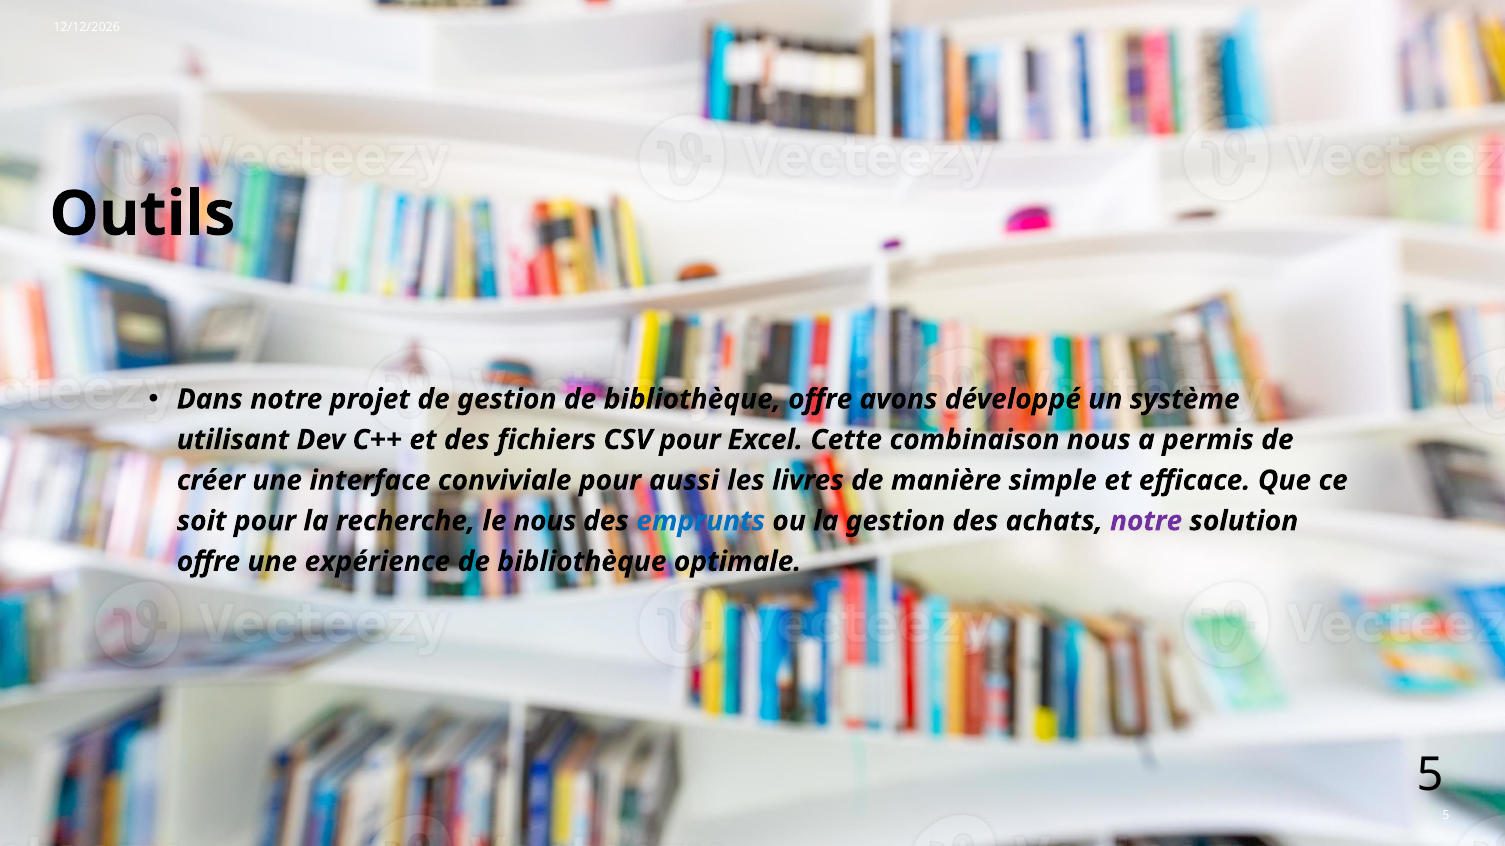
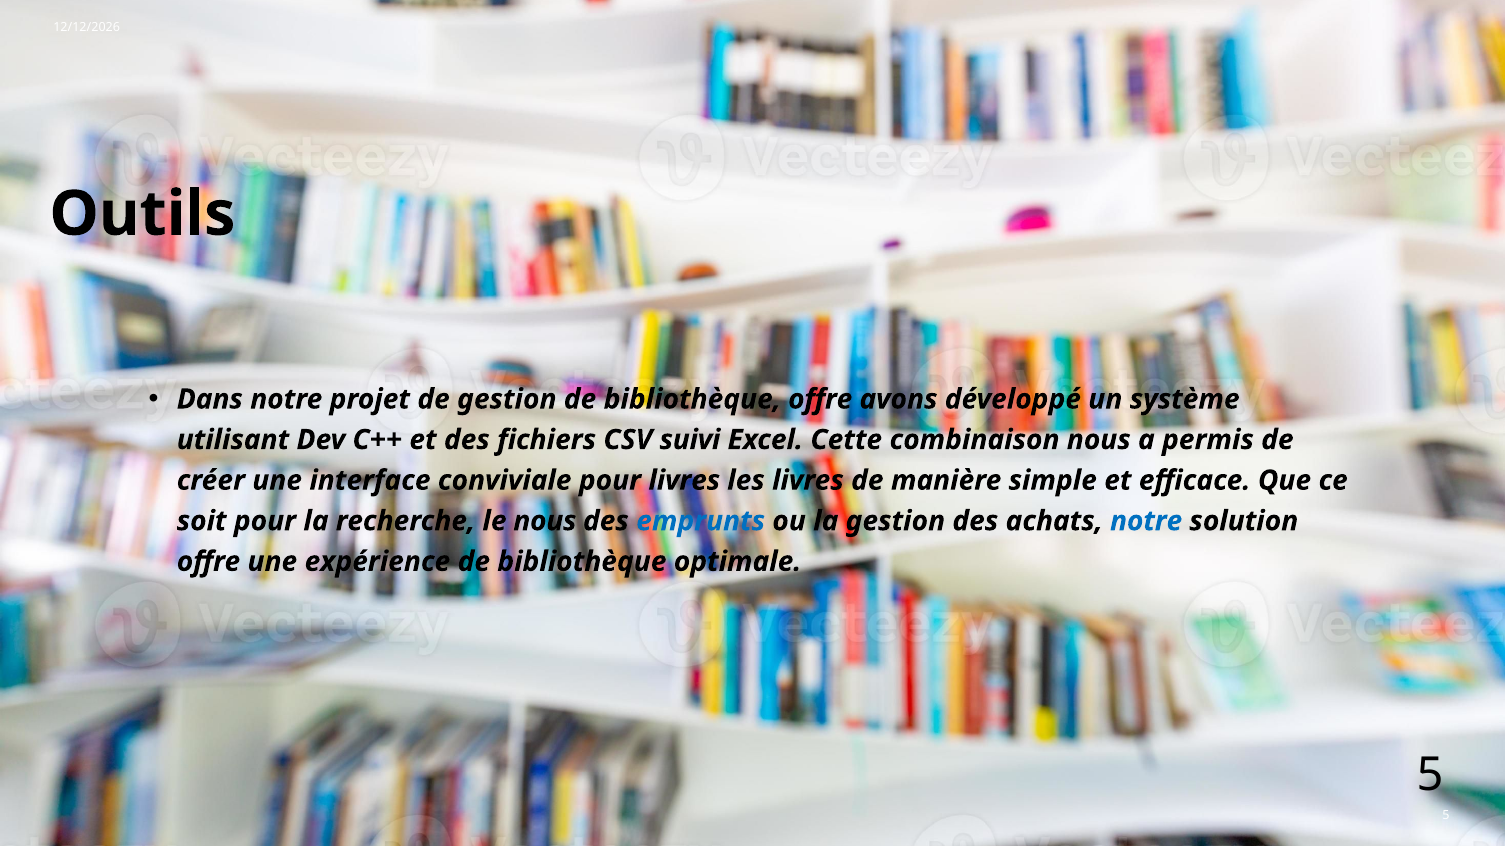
CSV pour: pour -> suivi
pour aussi: aussi -> livres
notre at (1146, 521) colour: purple -> blue
